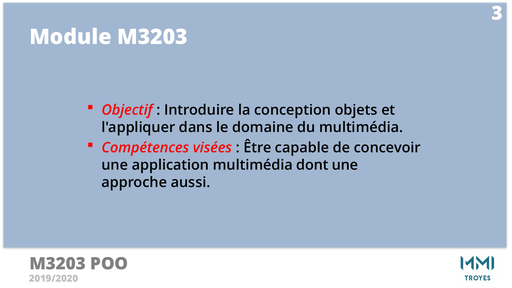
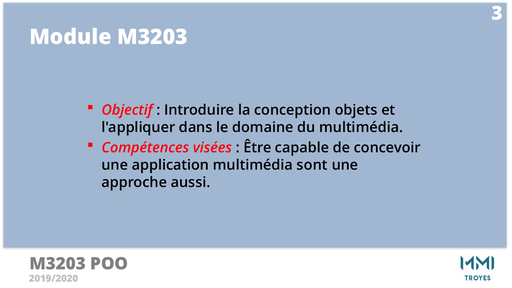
dont: dont -> sont
